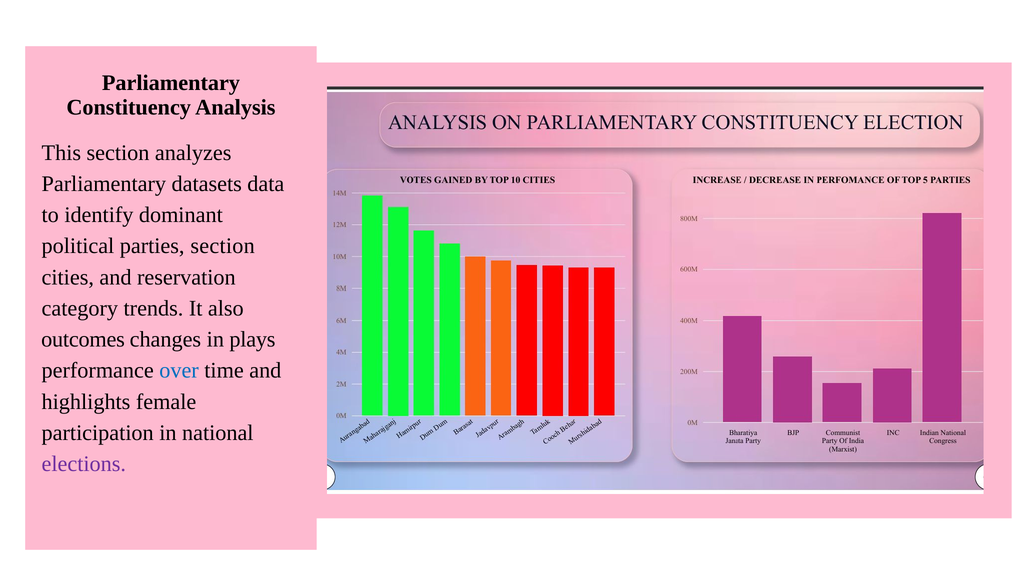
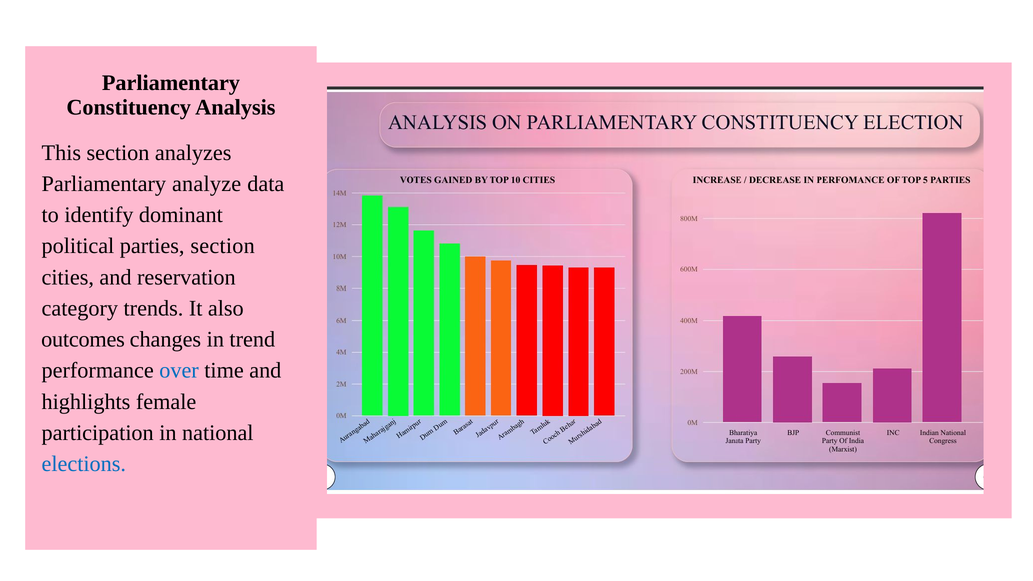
datasets: datasets -> analyze
plays: plays -> trend
elections colour: purple -> blue
